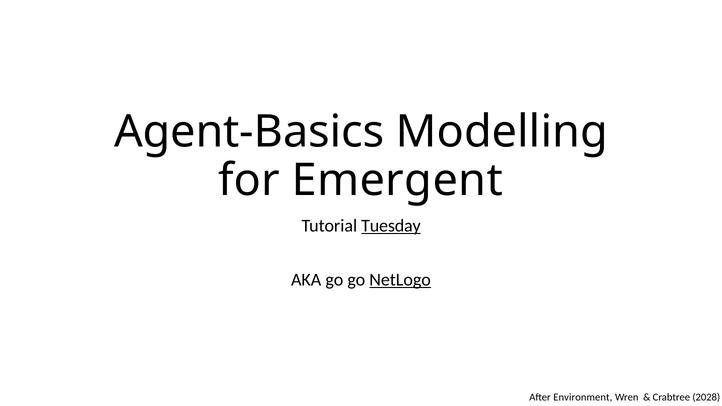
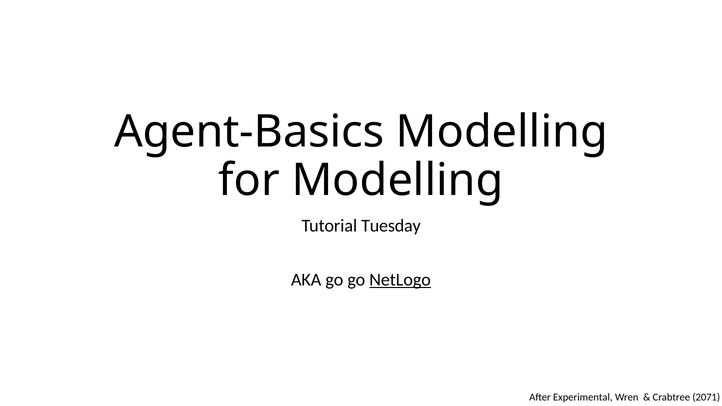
for Emergent: Emergent -> Modelling
Tuesday underline: present -> none
Environment: Environment -> Experimental
2028: 2028 -> 2071
